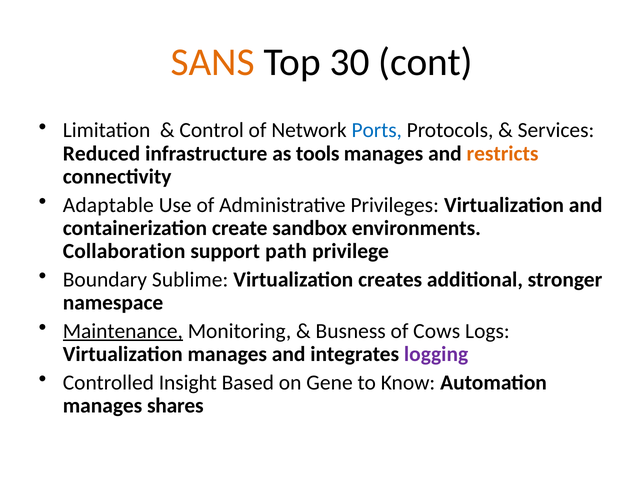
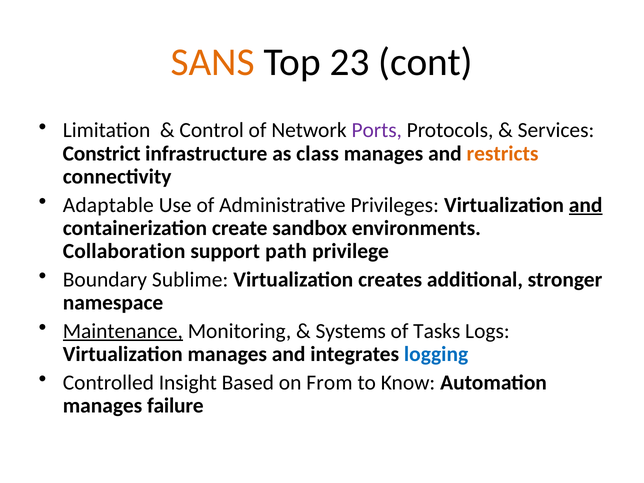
30: 30 -> 23
Ports colour: blue -> purple
Reduced: Reduced -> Constrict
tools: tools -> class
and at (586, 205) underline: none -> present
Busness: Busness -> Systems
Cows: Cows -> Tasks
logging colour: purple -> blue
Gene: Gene -> From
shares: shares -> failure
